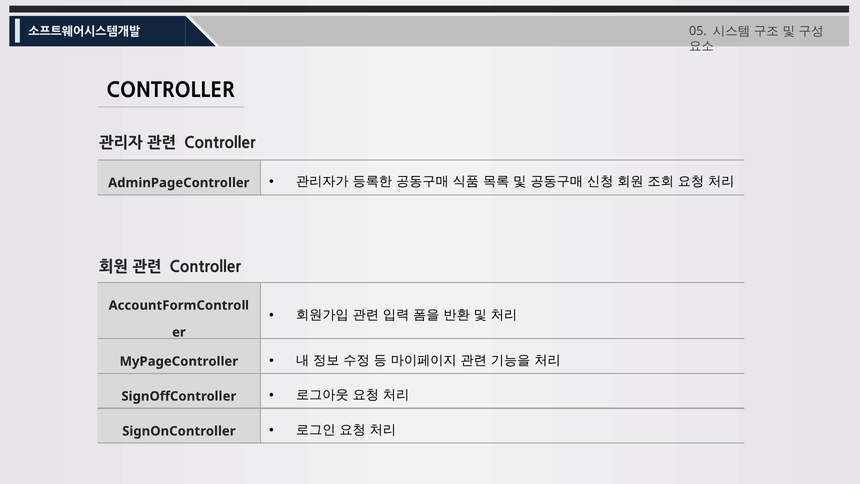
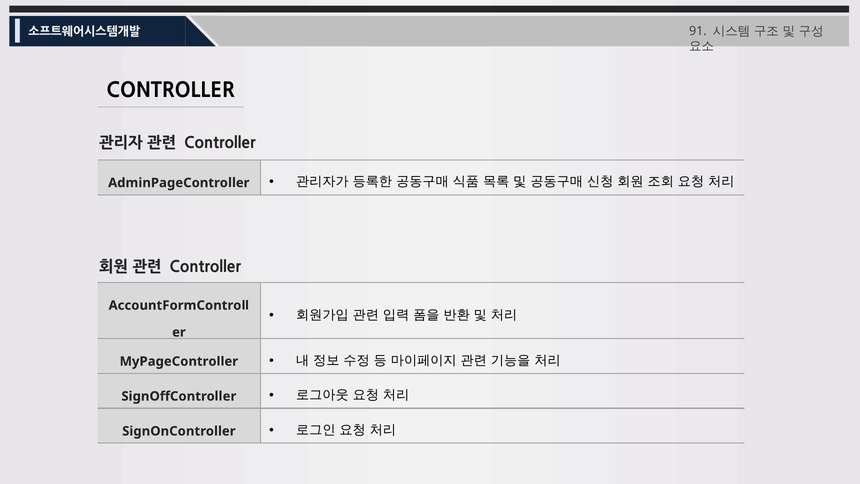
05: 05 -> 91
